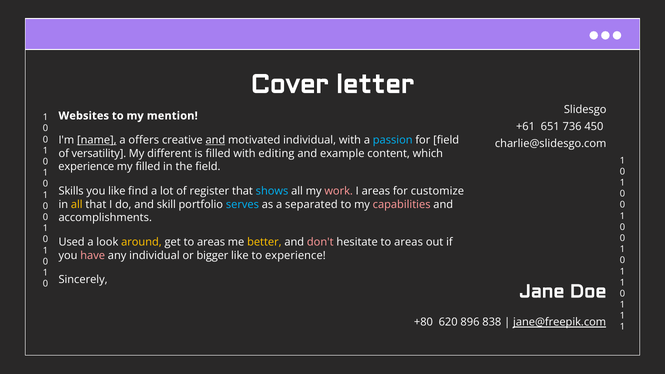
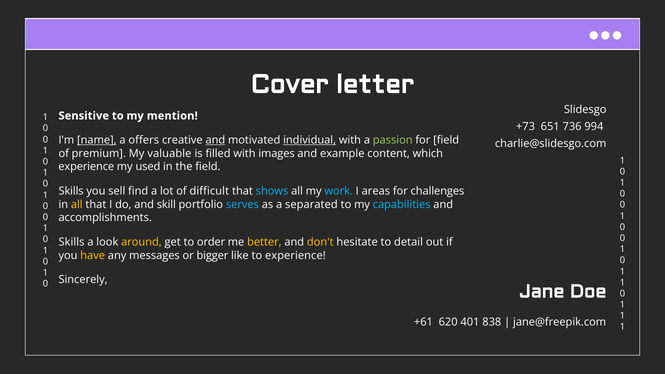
Websites: Websites -> Sensitive
+61: +61 -> +73
450: 450 -> 994
individual at (310, 140) underline: none -> present
passion colour: light blue -> light green
versatility: versatility -> premium
different: different -> valuable
editing: editing -> images
my filled: filled -> used
you like: like -> sell
register: register -> difficult
work colour: pink -> light blue
customize: customize -> challenges
capabilities colour: pink -> light blue
Used at (72, 242): Used -> Skills
get to areas: areas -> order
don't colour: pink -> yellow
hesitate to areas: areas -> detail
have colour: pink -> yellow
any individual: individual -> messages
+80: +80 -> +61
896: 896 -> 401
jane@freepik.com underline: present -> none
